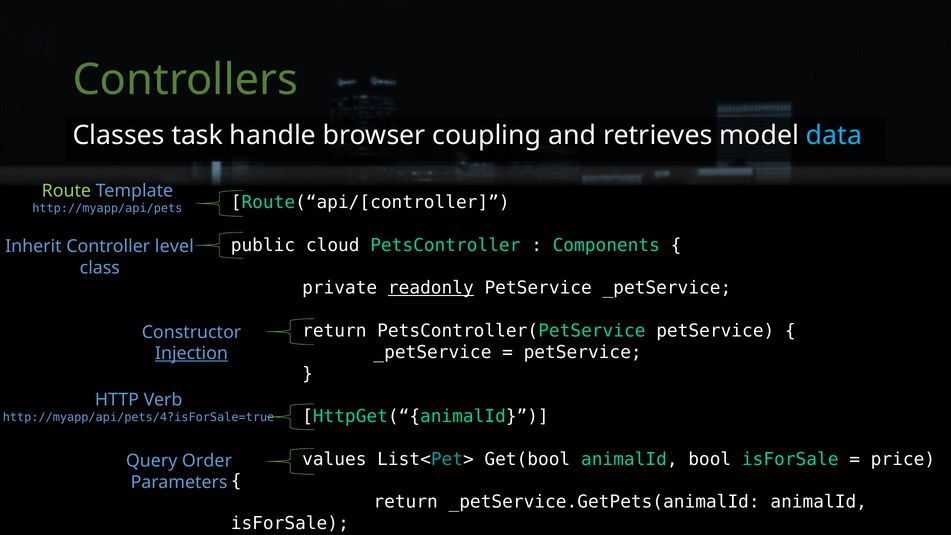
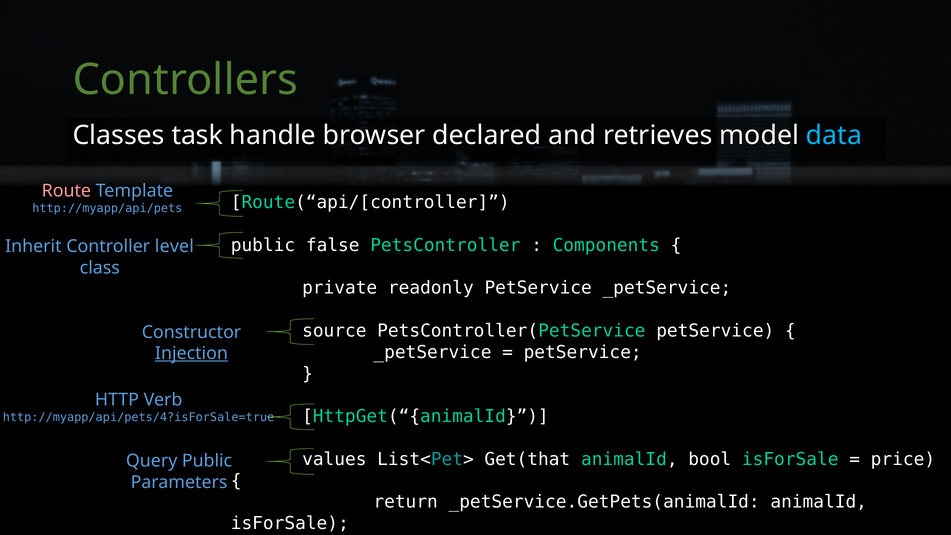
coupling: coupling -> declared
Route colour: light green -> pink
cloud: cloud -> false
readonly underline: present -> none
return at (334, 331): return -> source
Get(bool: Get(bool -> Get(that
Query Order: Order -> Public
